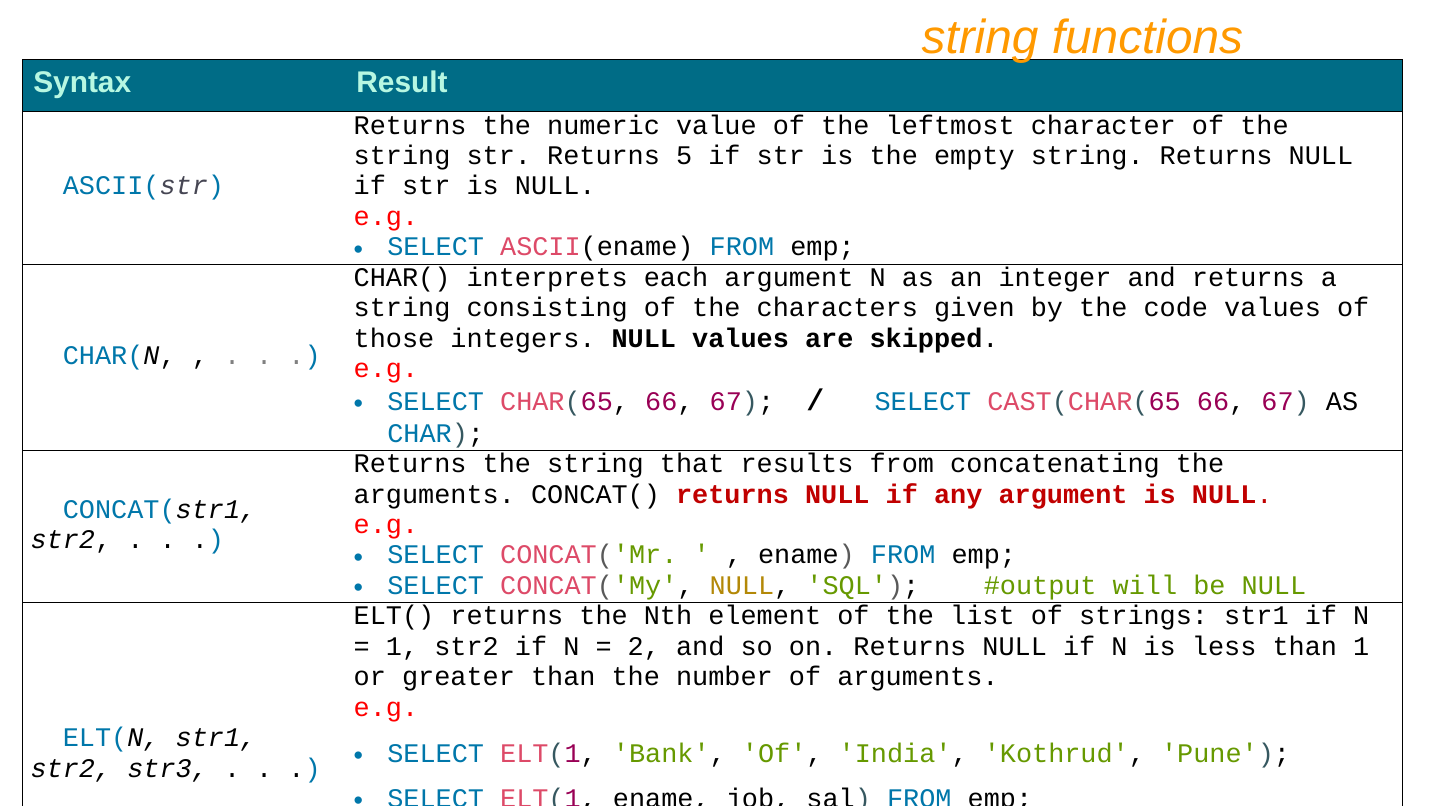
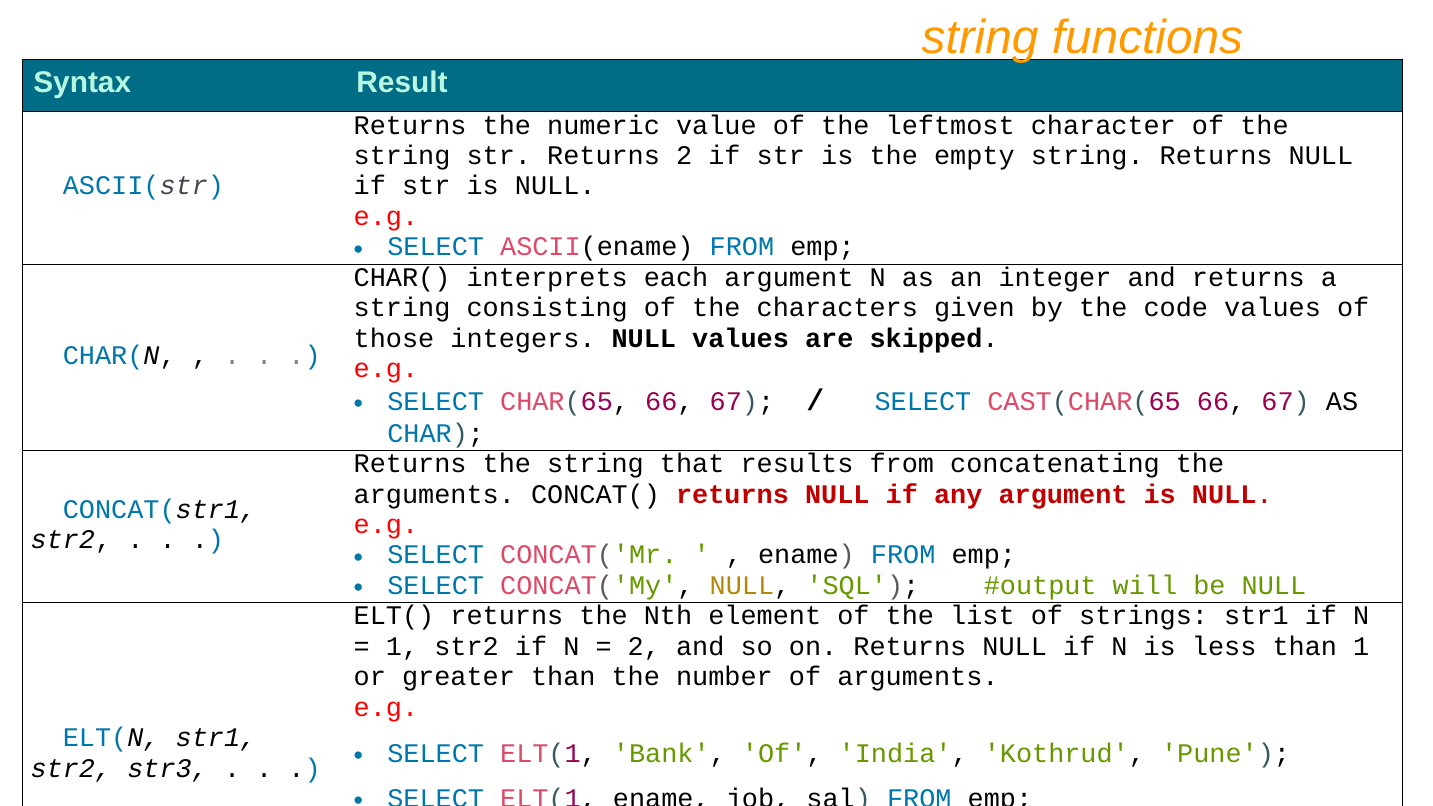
Returns 5: 5 -> 2
